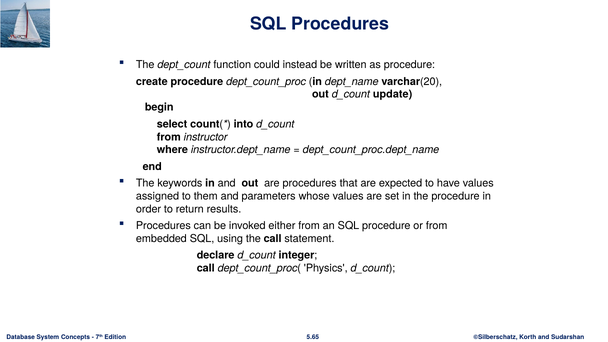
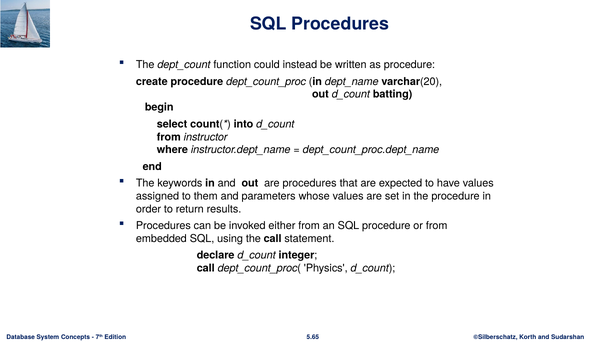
update: update -> batting
